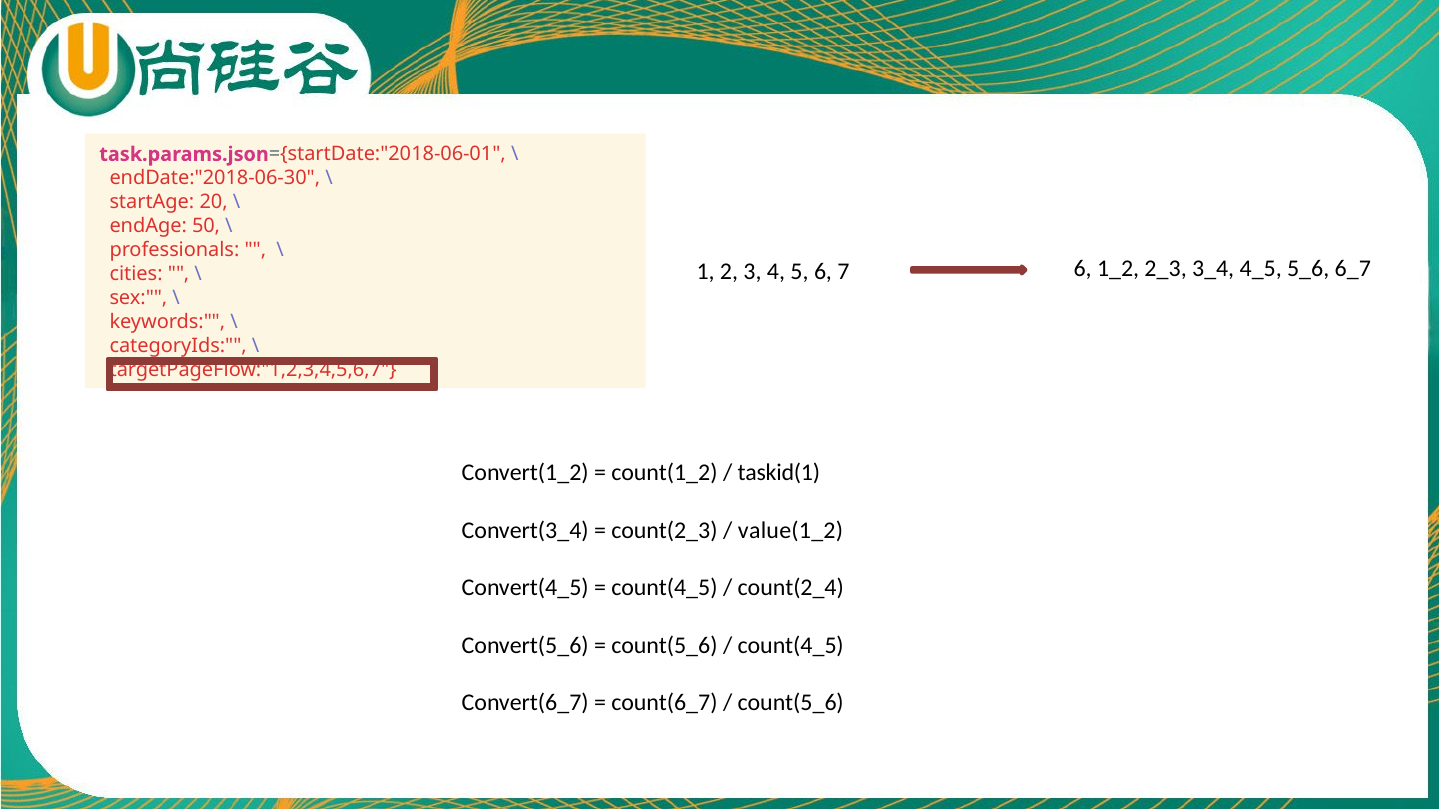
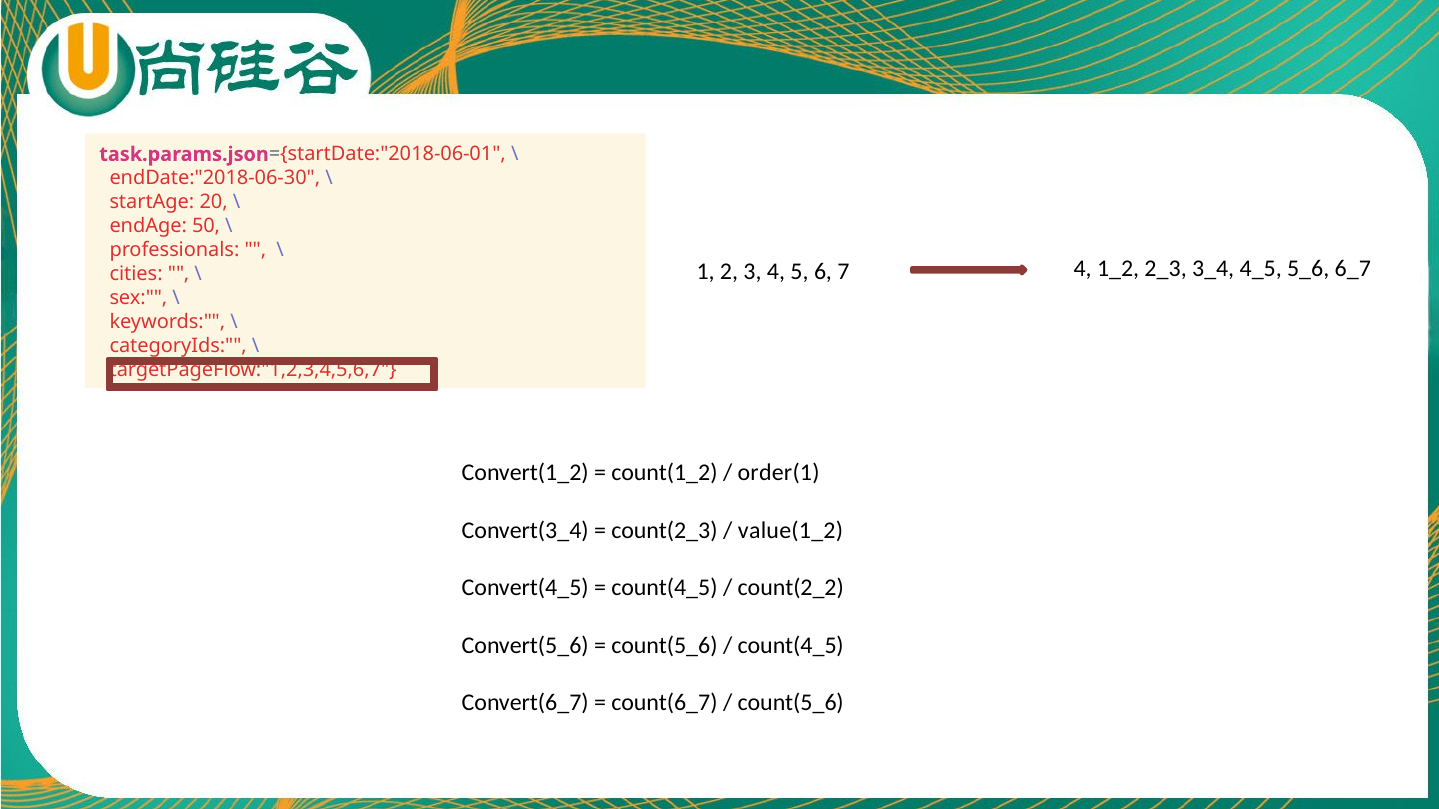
7 6: 6 -> 4
taskid(1: taskid(1 -> order(1
count(2_4: count(2_4 -> count(2_2
